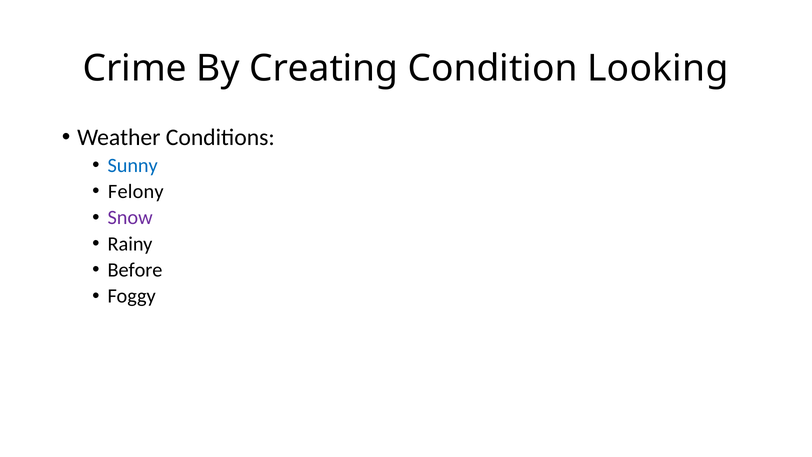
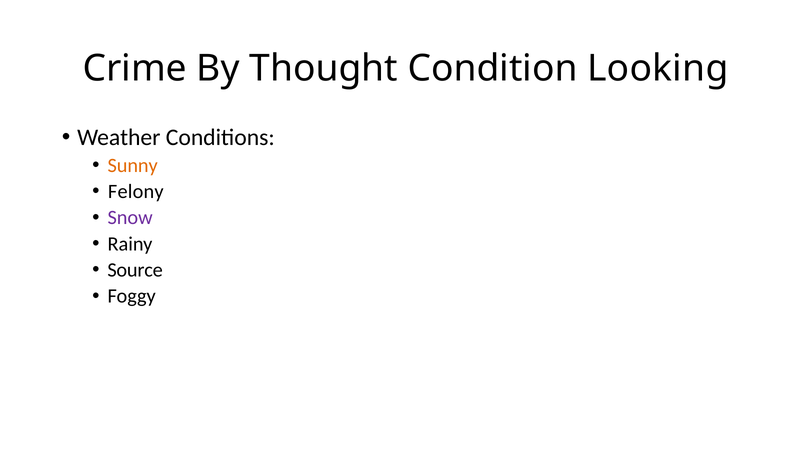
Creating: Creating -> Thought
Sunny colour: blue -> orange
Before: Before -> Source
